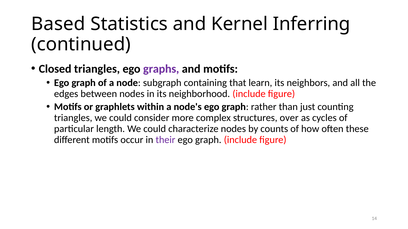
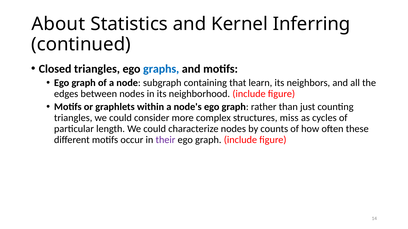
Based: Based -> About
graphs colour: purple -> blue
over: over -> miss
